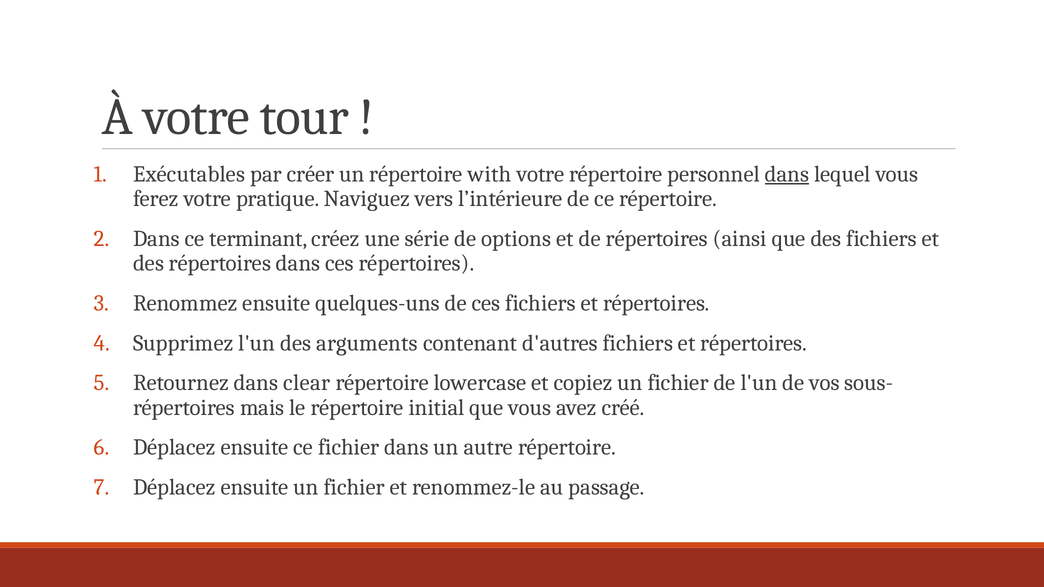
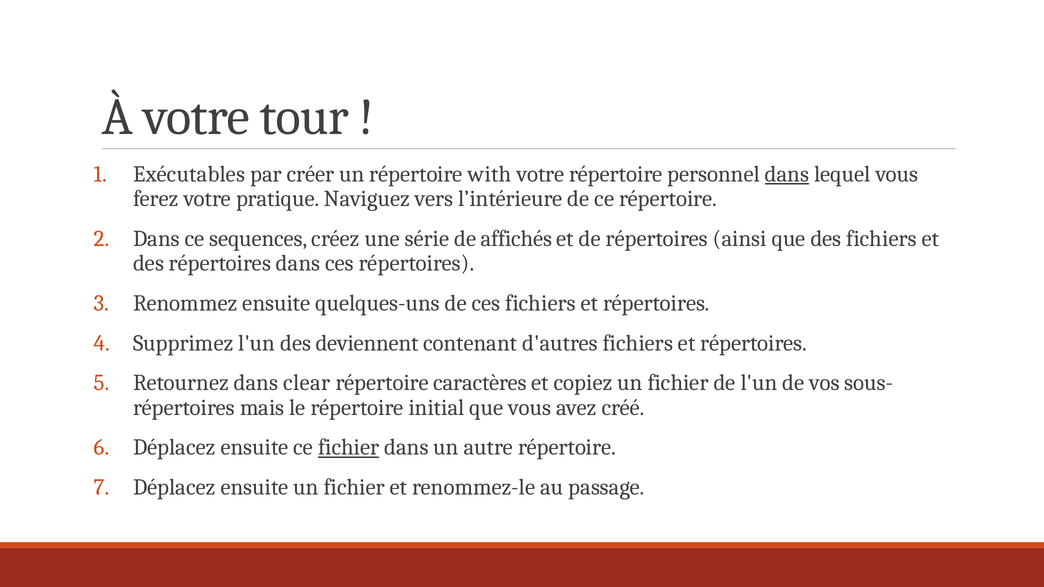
terminant: terminant -> sequences
options: options -> affichés
arguments: arguments -> deviennent
lowercase: lowercase -> caractères
fichier at (349, 448) underline: none -> present
